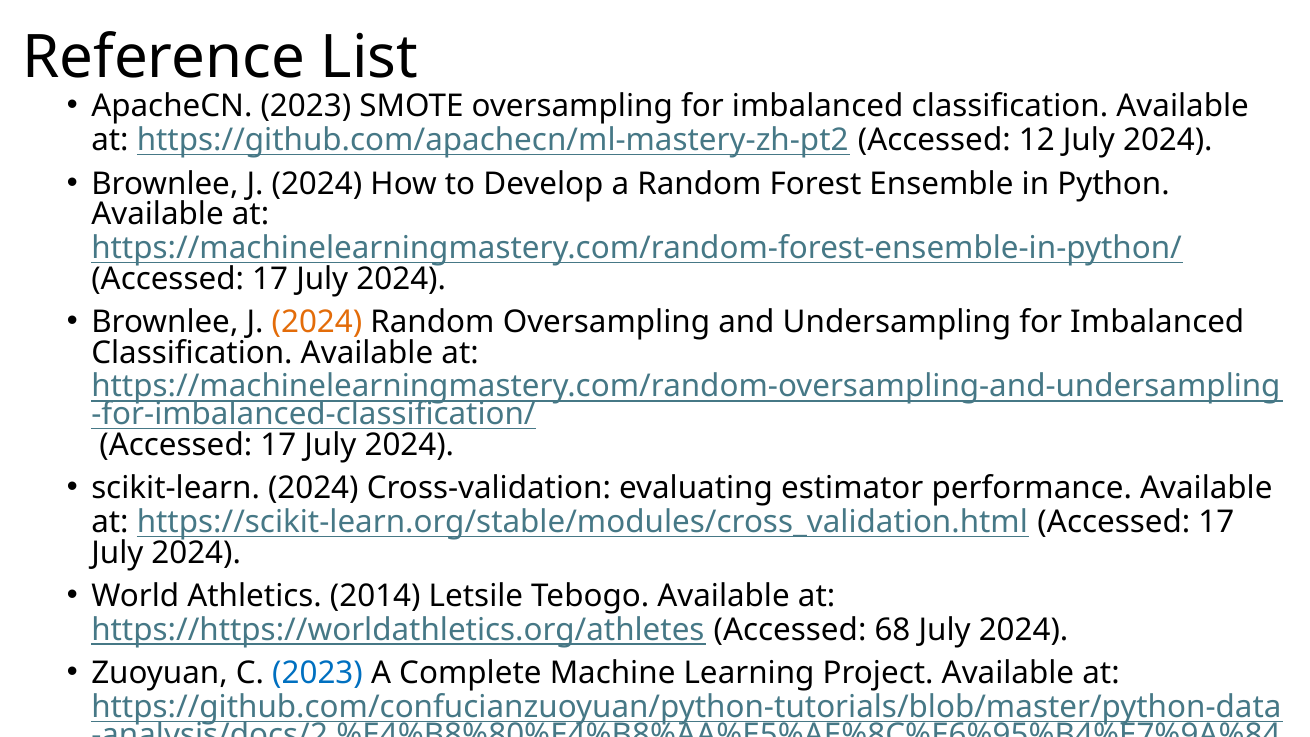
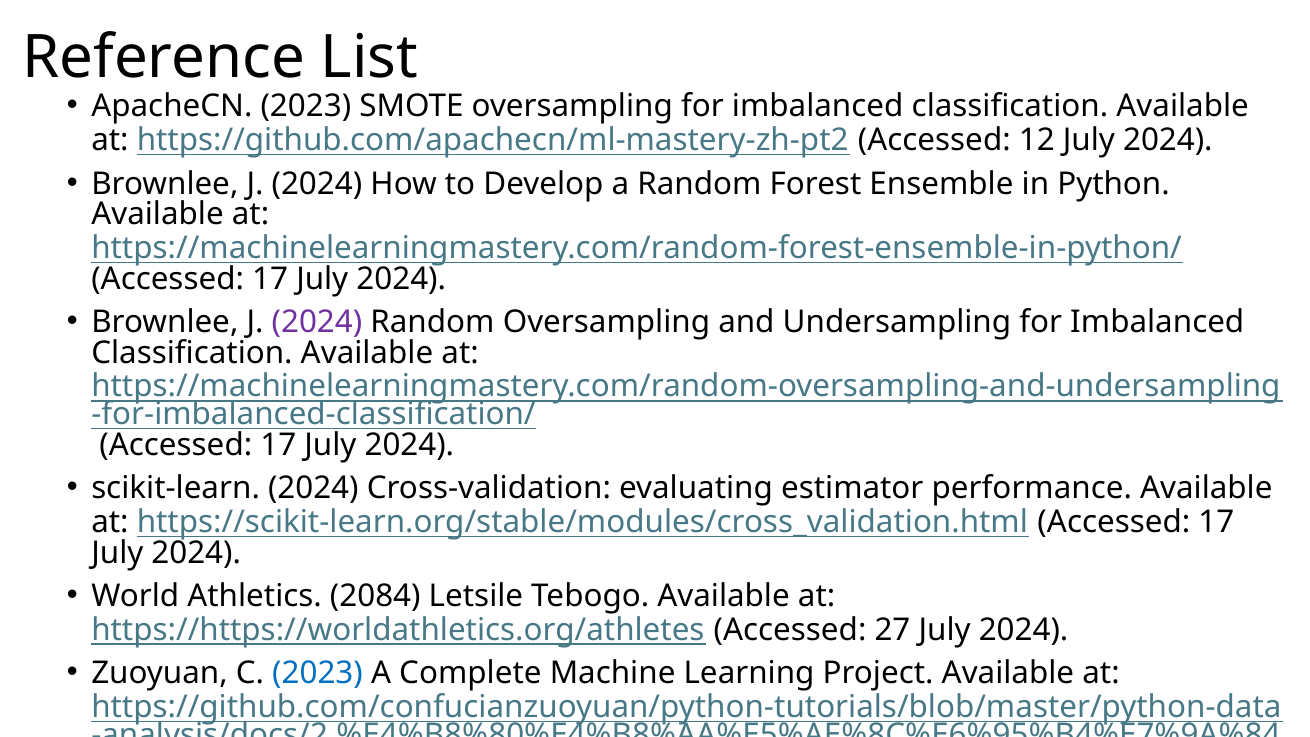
2024 at (317, 322) colour: orange -> purple
2014: 2014 -> 2084
68: 68 -> 27
